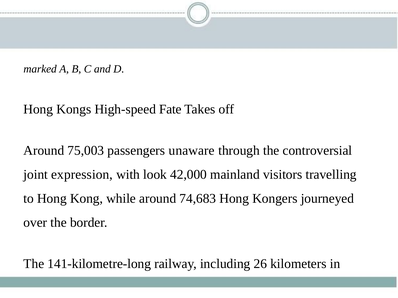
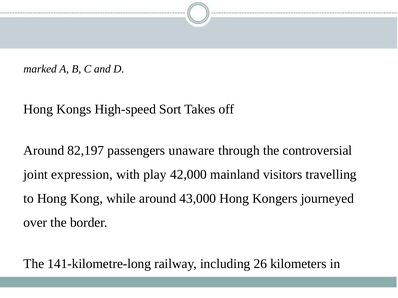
Fate: Fate -> Sort
75,003: 75,003 -> 82,197
look: look -> play
74,683: 74,683 -> 43,000
